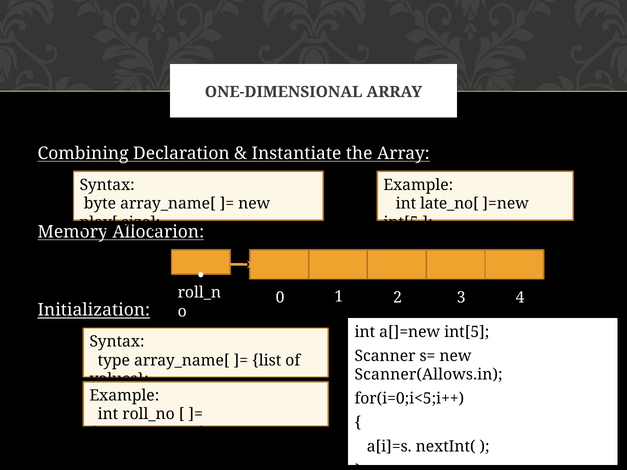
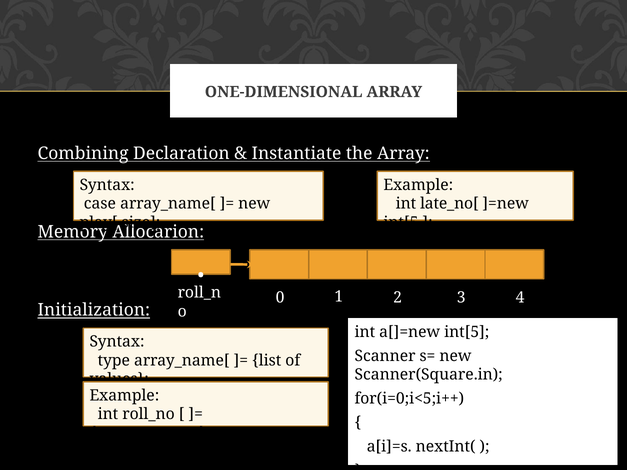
byte: byte -> case
Scanner(Allows.in: Scanner(Allows.in -> Scanner(Square.in
